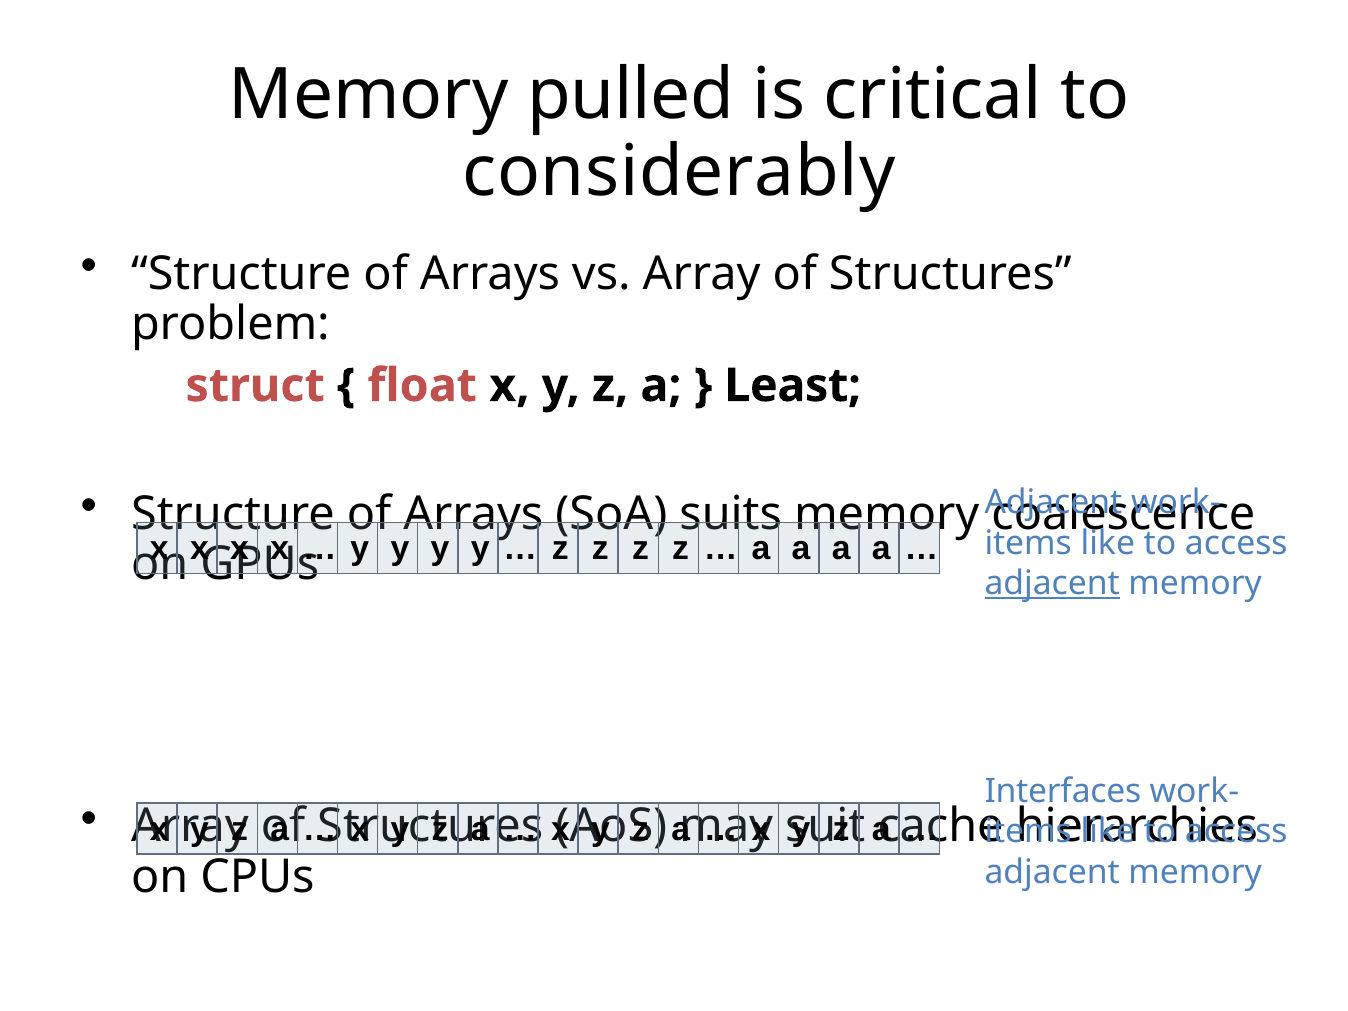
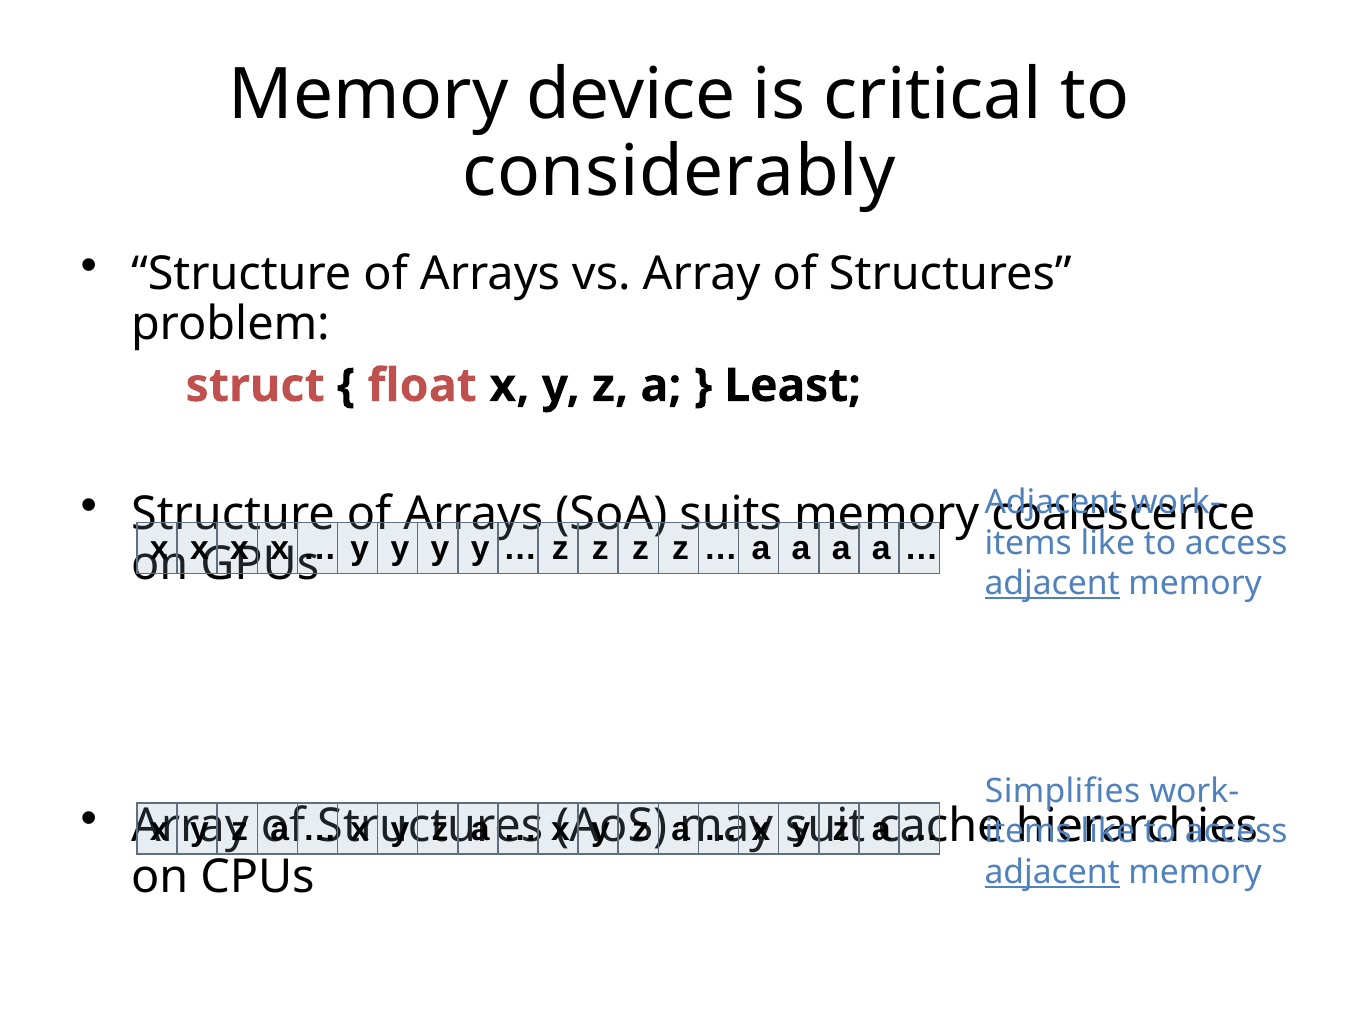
pulled: pulled -> device
Interfaces: Interfaces -> Simplifies
adjacent at (1052, 872) underline: none -> present
